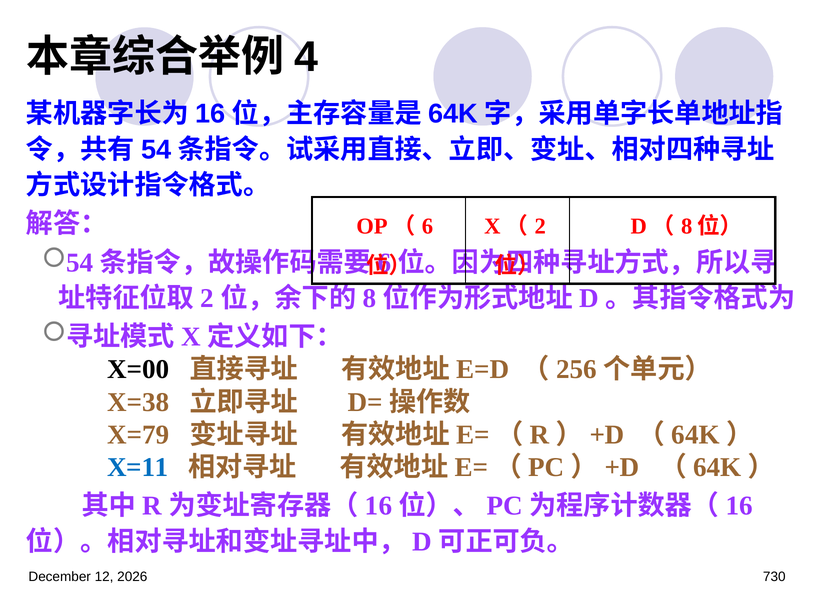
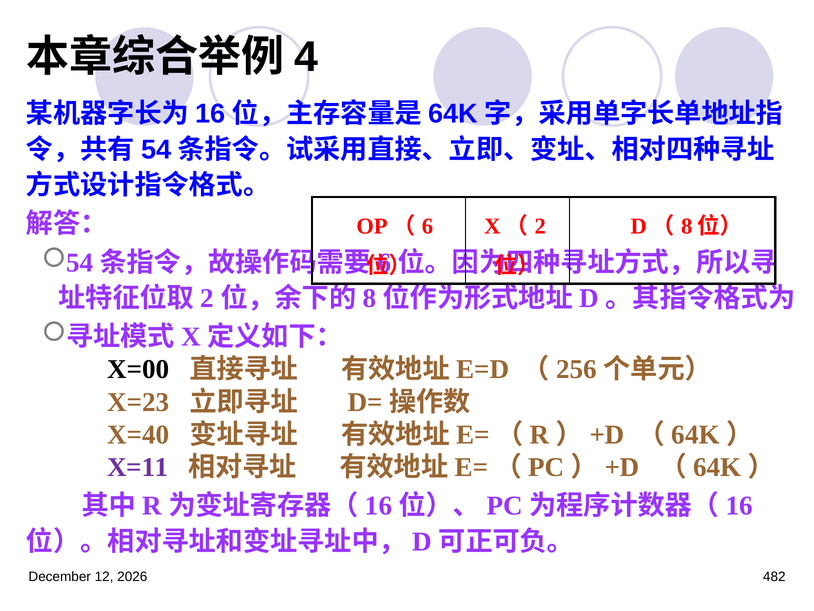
X=38: X=38 -> X=23
X=79: X=79 -> X=40
X=11 colour: blue -> purple
730: 730 -> 482
